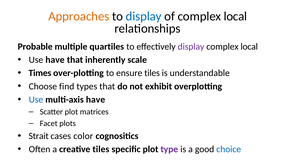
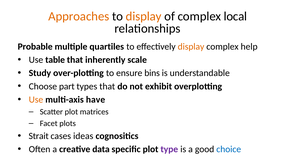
display at (144, 16) colour: blue -> orange
display at (191, 47) colour: purple -> orange
local at (249, 47): local -> help
Use have: have -> table
Times: Times -> Study
ensure tiles: tiles -> bins
find: find -> part
Use at (36, 100) colour: blue -> orange
color: color -> ideas
creative tiles: tiles -> data
